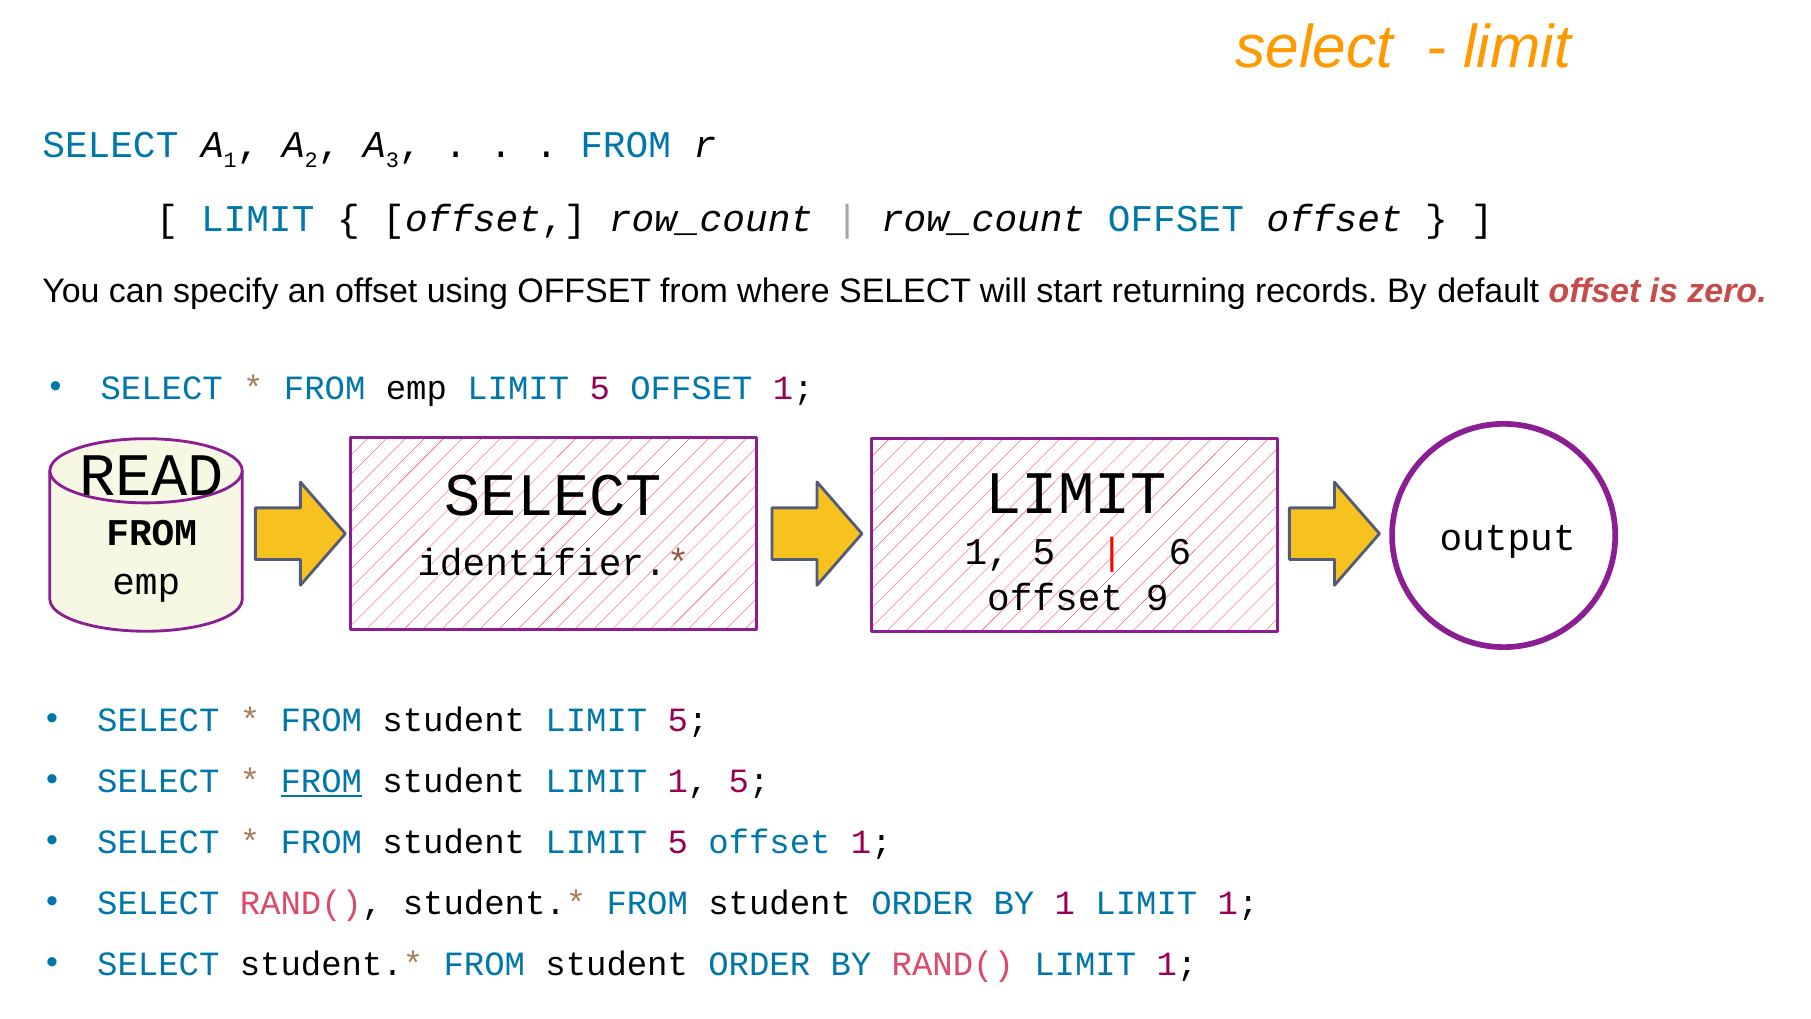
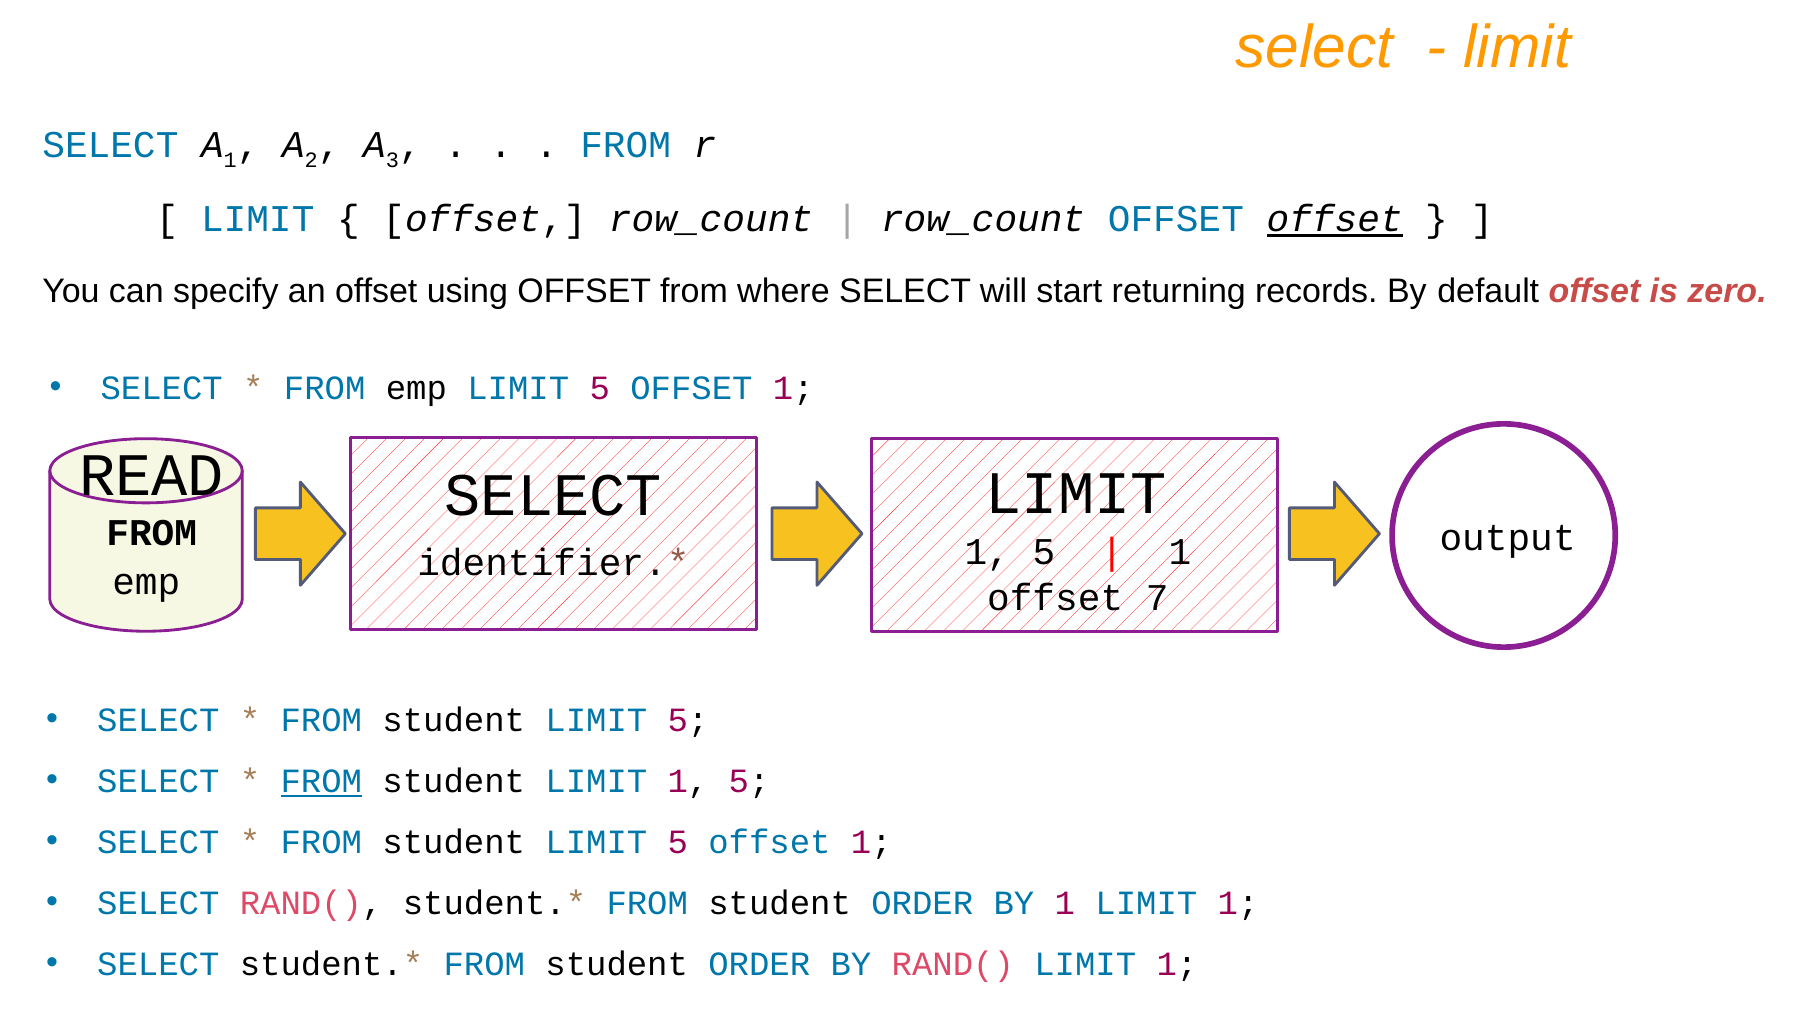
offset at (1335, 219) underline: none -> present
6 at (1180, 552): 6 -> 1
9: 9 -> 7
